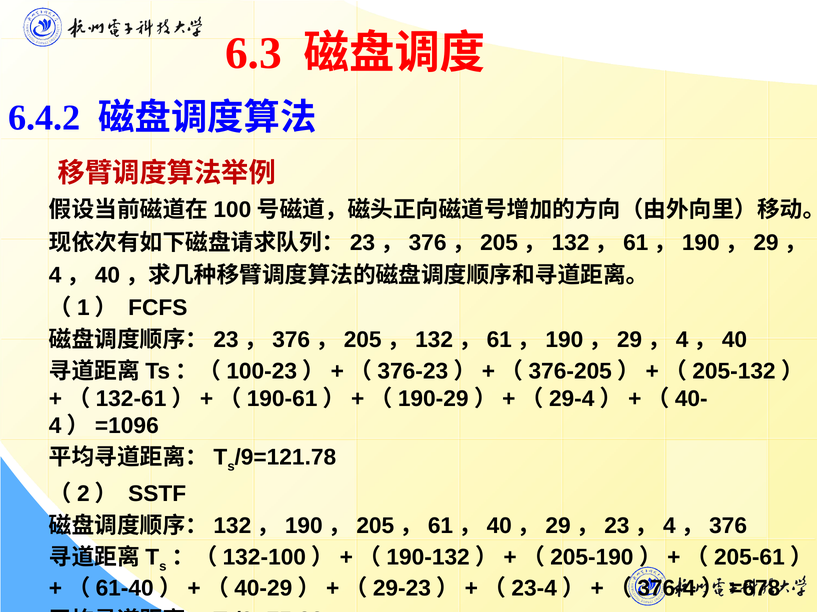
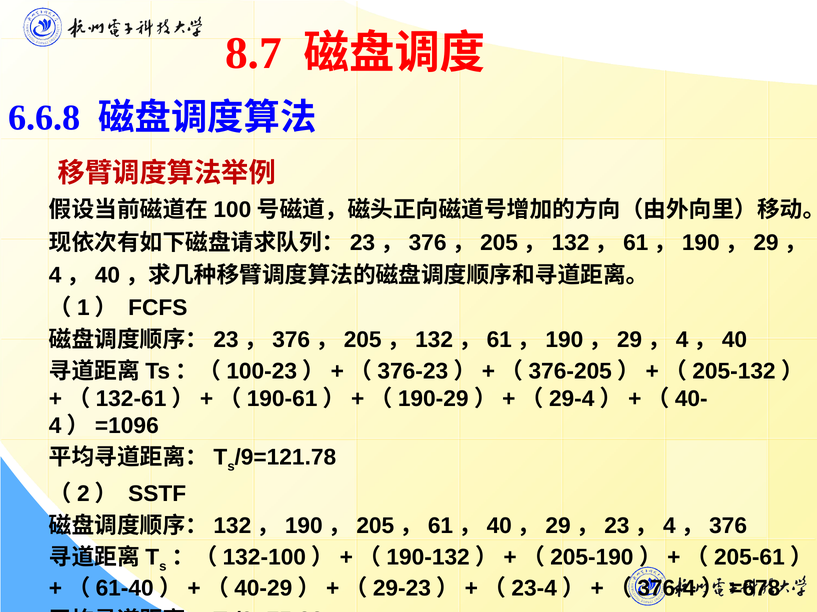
6.3: 6.3 -> 8.7
6.4.2: 6.4.2 -> 6.6.8
